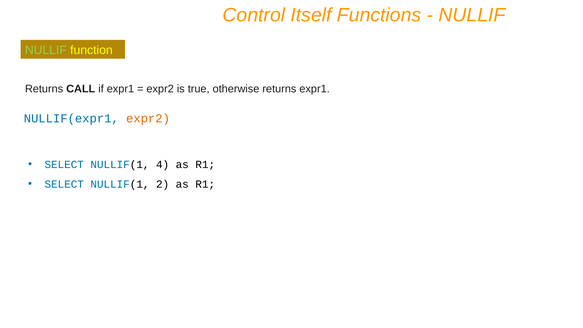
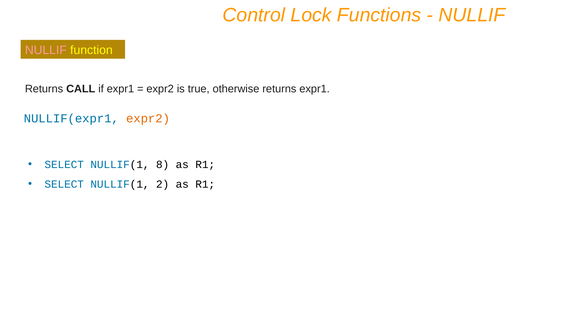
Itself: Itself -> Lock
NULLIF at (46, 50) colour: light green -> pink
4: 4 -> 8
